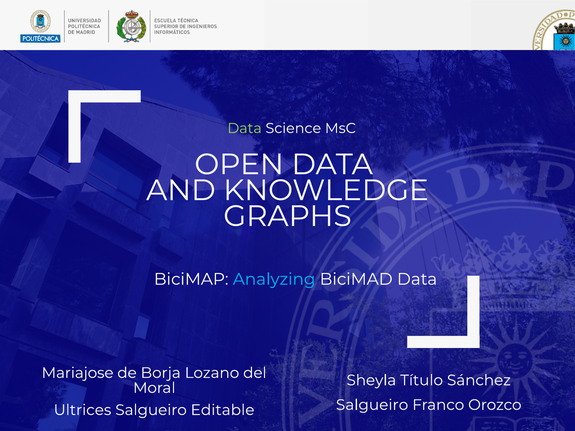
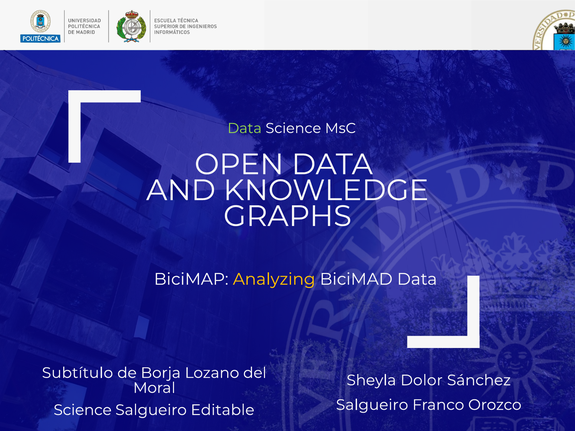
Analyzing colour: light blue -> yellow
Mariajose: Mariajose -> Subtítulo
Título: Título -> Dolor
Ultrices at (83, 410): Ultrices -> Science
